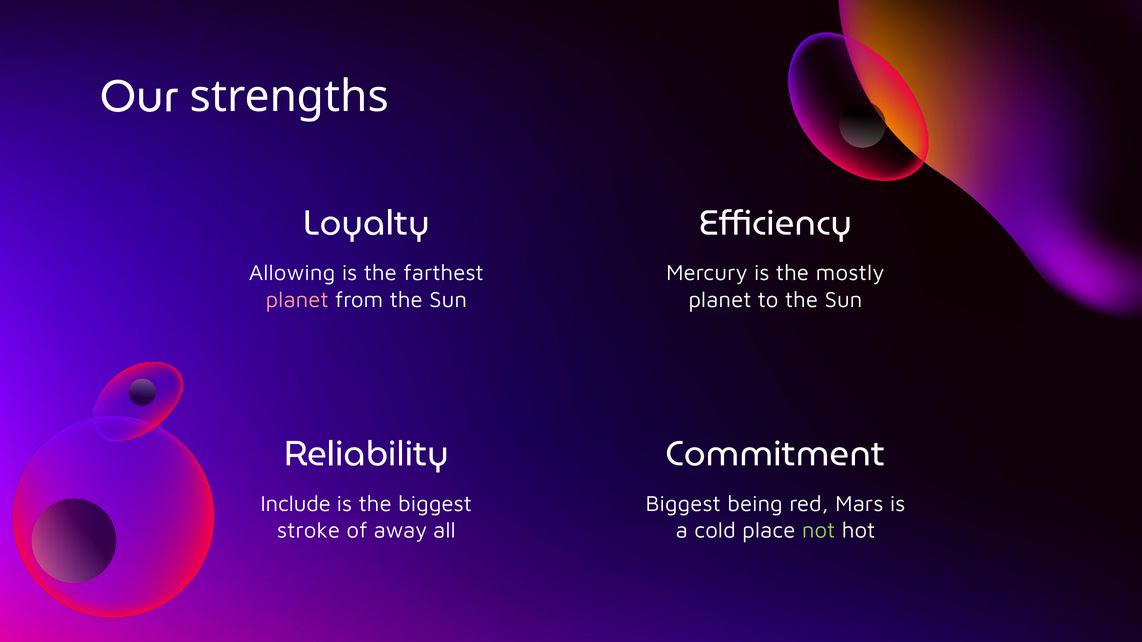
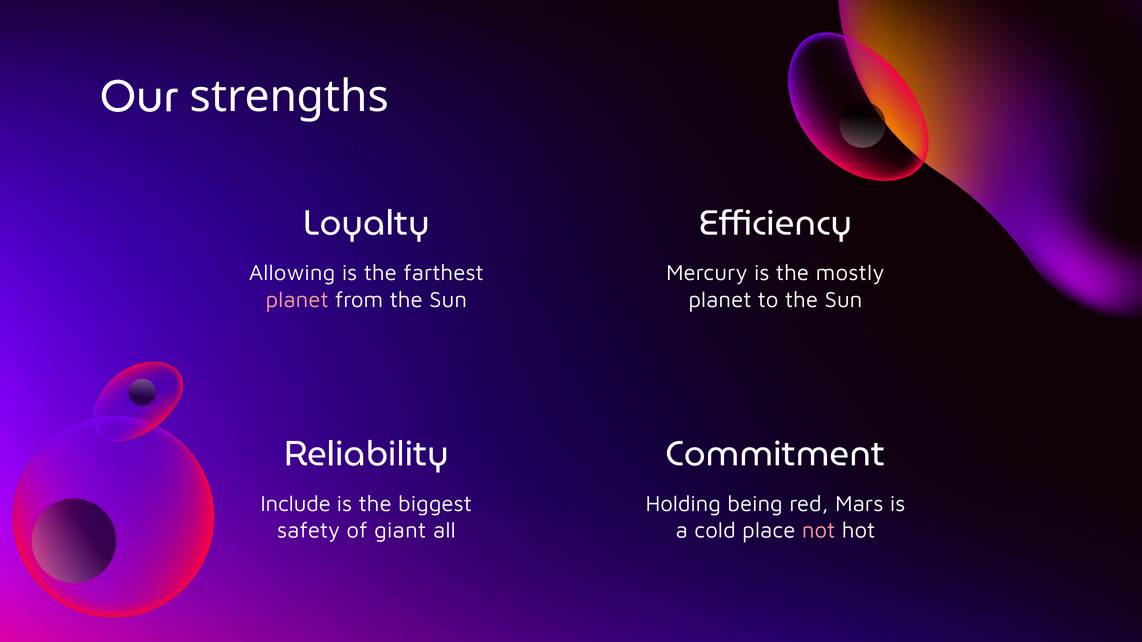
Biggest at (683, 504): Biggest -> Holding
stroke: stroke -> safety
away: away -> giant
not colour: light green -> pink
